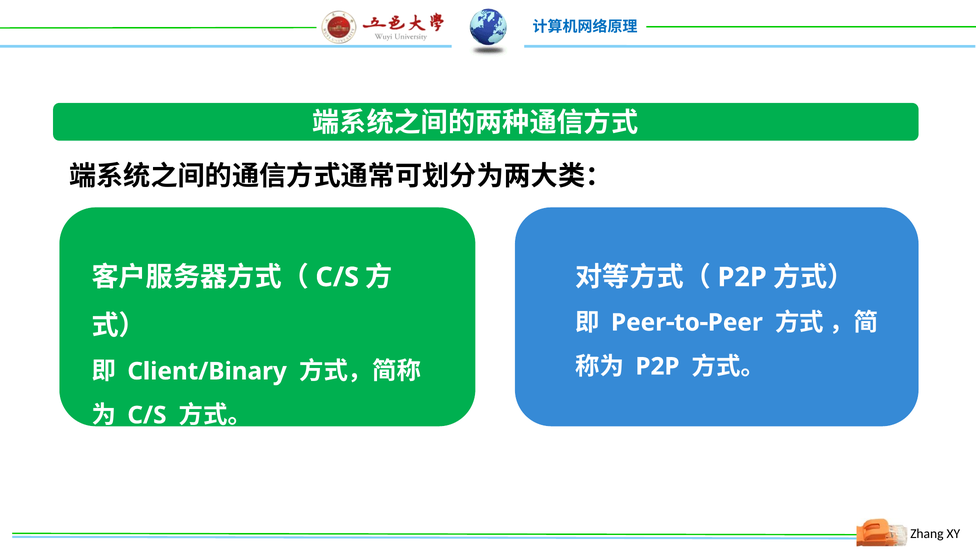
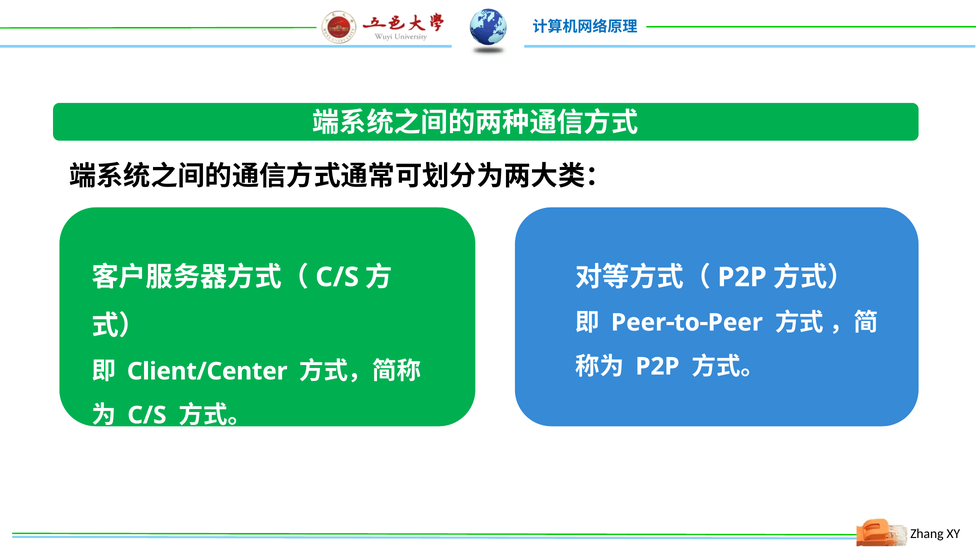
Client/Binary: Client/Binary -> Client/Center
